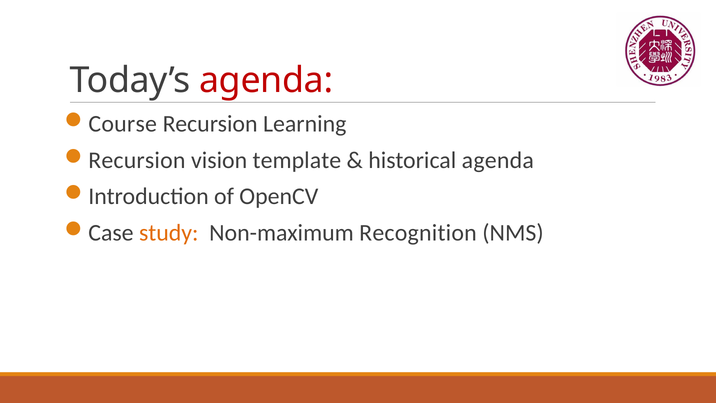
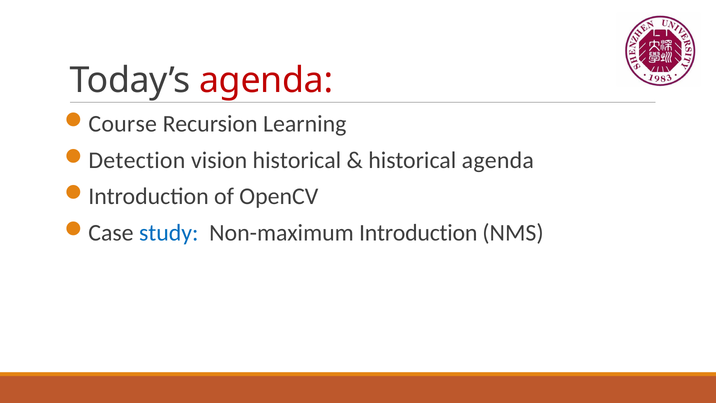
Recursion at (137, 160): Recursion -> Detection
vision template: template -> historical
study colour: orange -> blue
Non-maximum Recognition: Recognition -> Introduction
